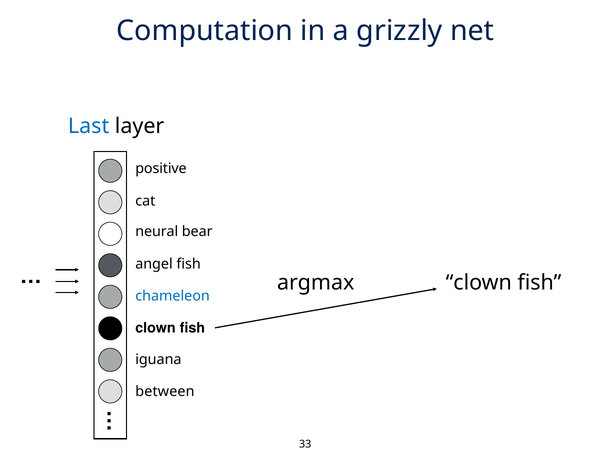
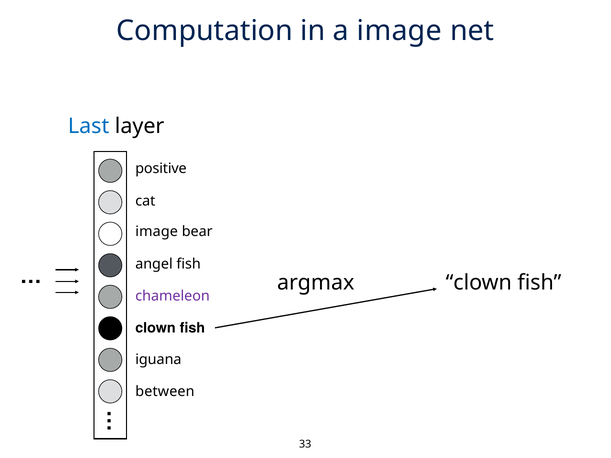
a grizzly: grizzly -> image
neural at (157, 232): neural -> image
chameleon colour: blue -> purple
